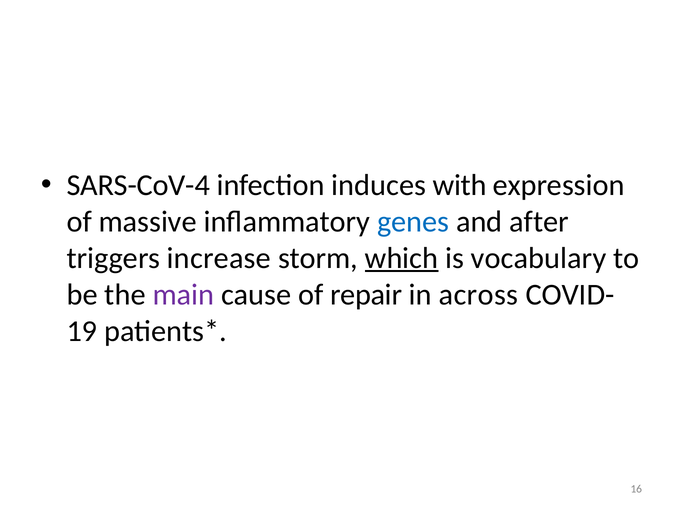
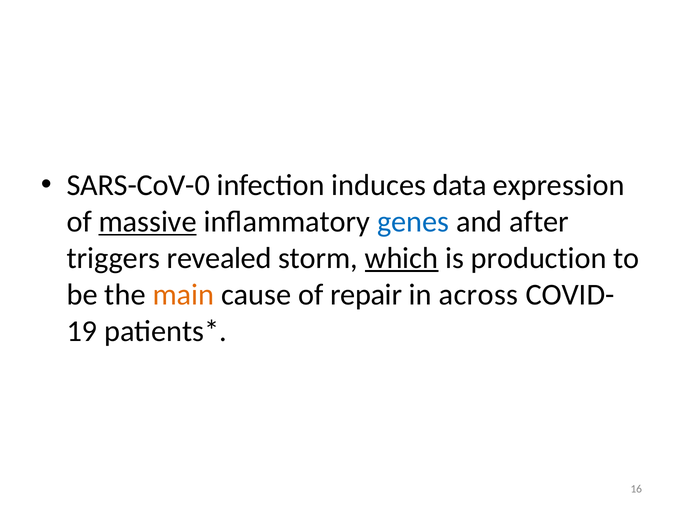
SARS-CoV-4: SARS-CoV-4 -> SARS-CoV-0
with: with -> data
massive underline: none -> present
increase: increase -> revealed
vocabulary: vocabulary -> production
main colour: purple -> orange
